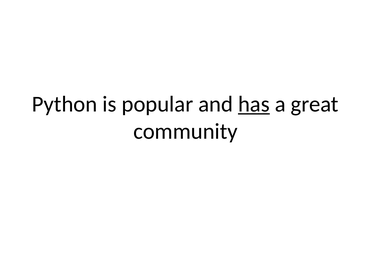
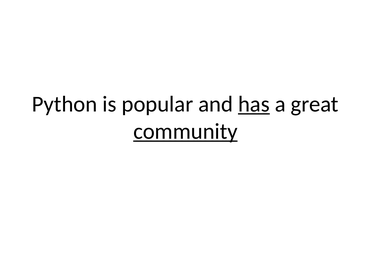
community underline: none -> present
